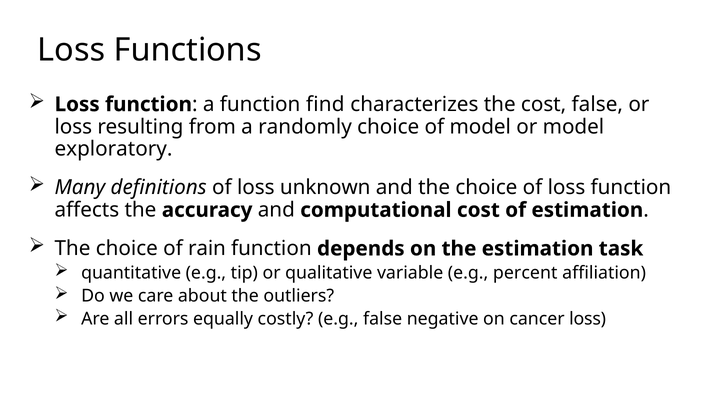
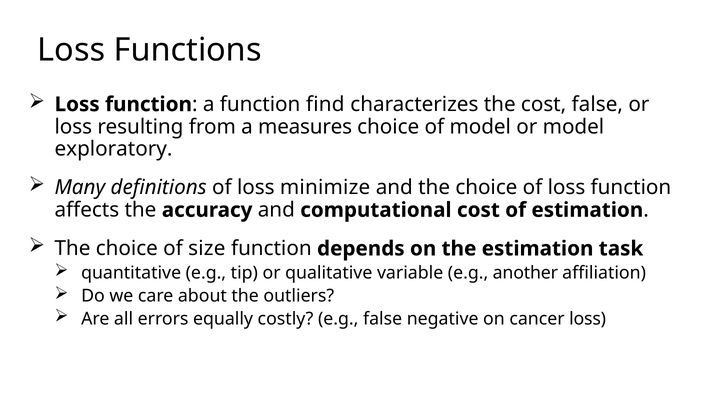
randomly: randomly -> measures
unknown: unknown -> minimize
rain: rain -> size
percent: percent -> another
